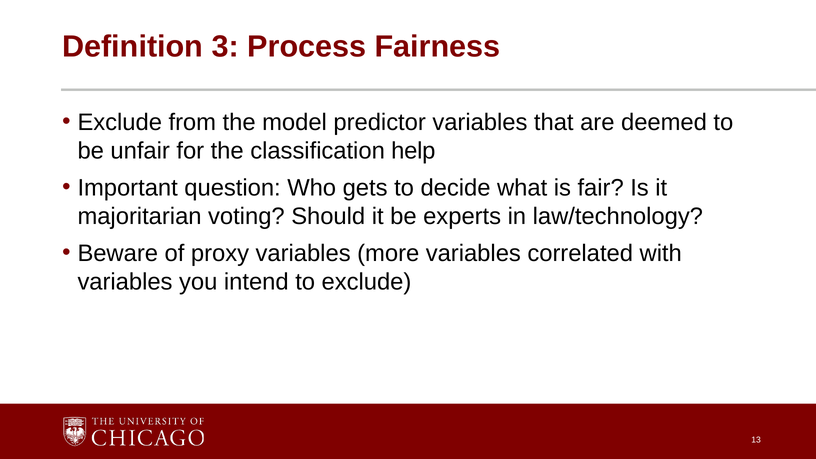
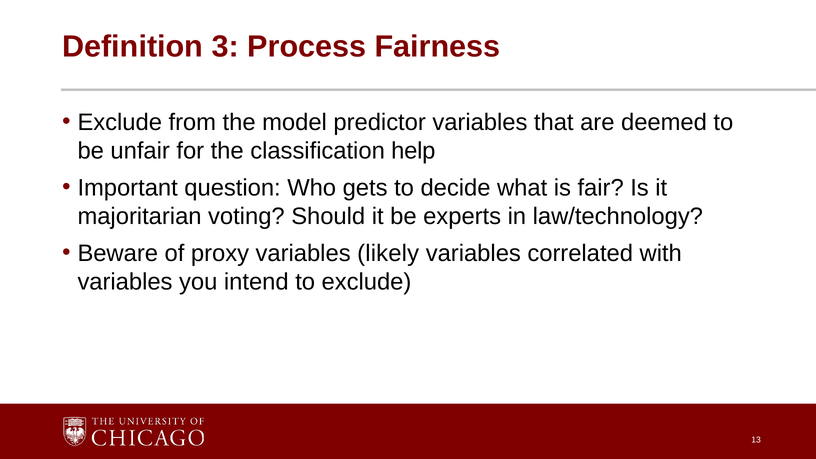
more: more -> likely
